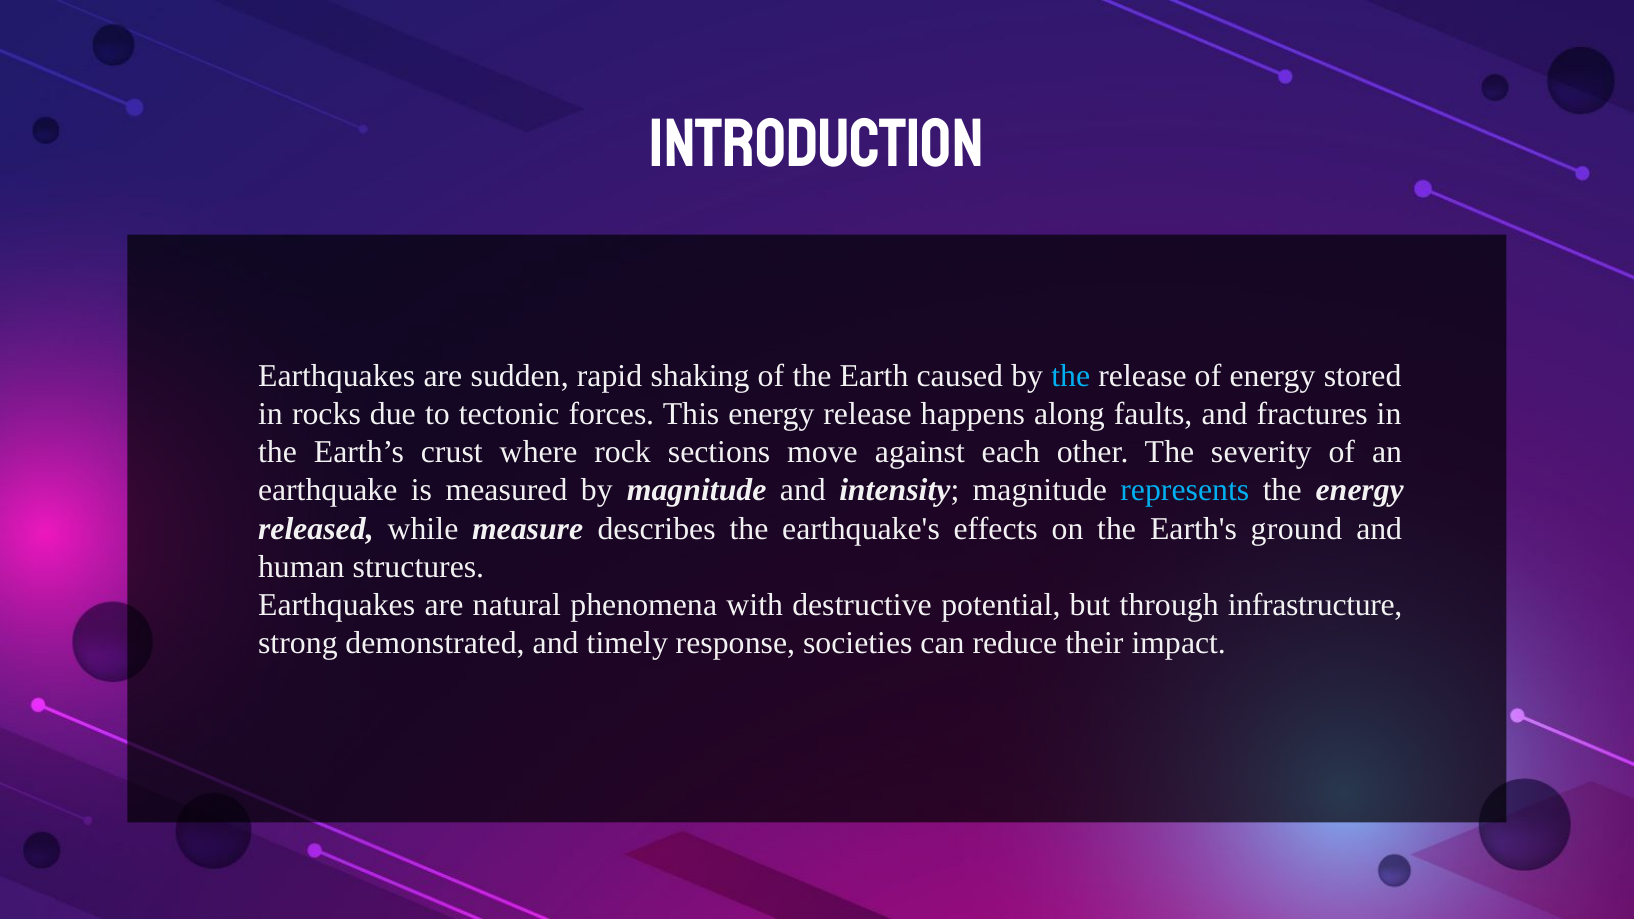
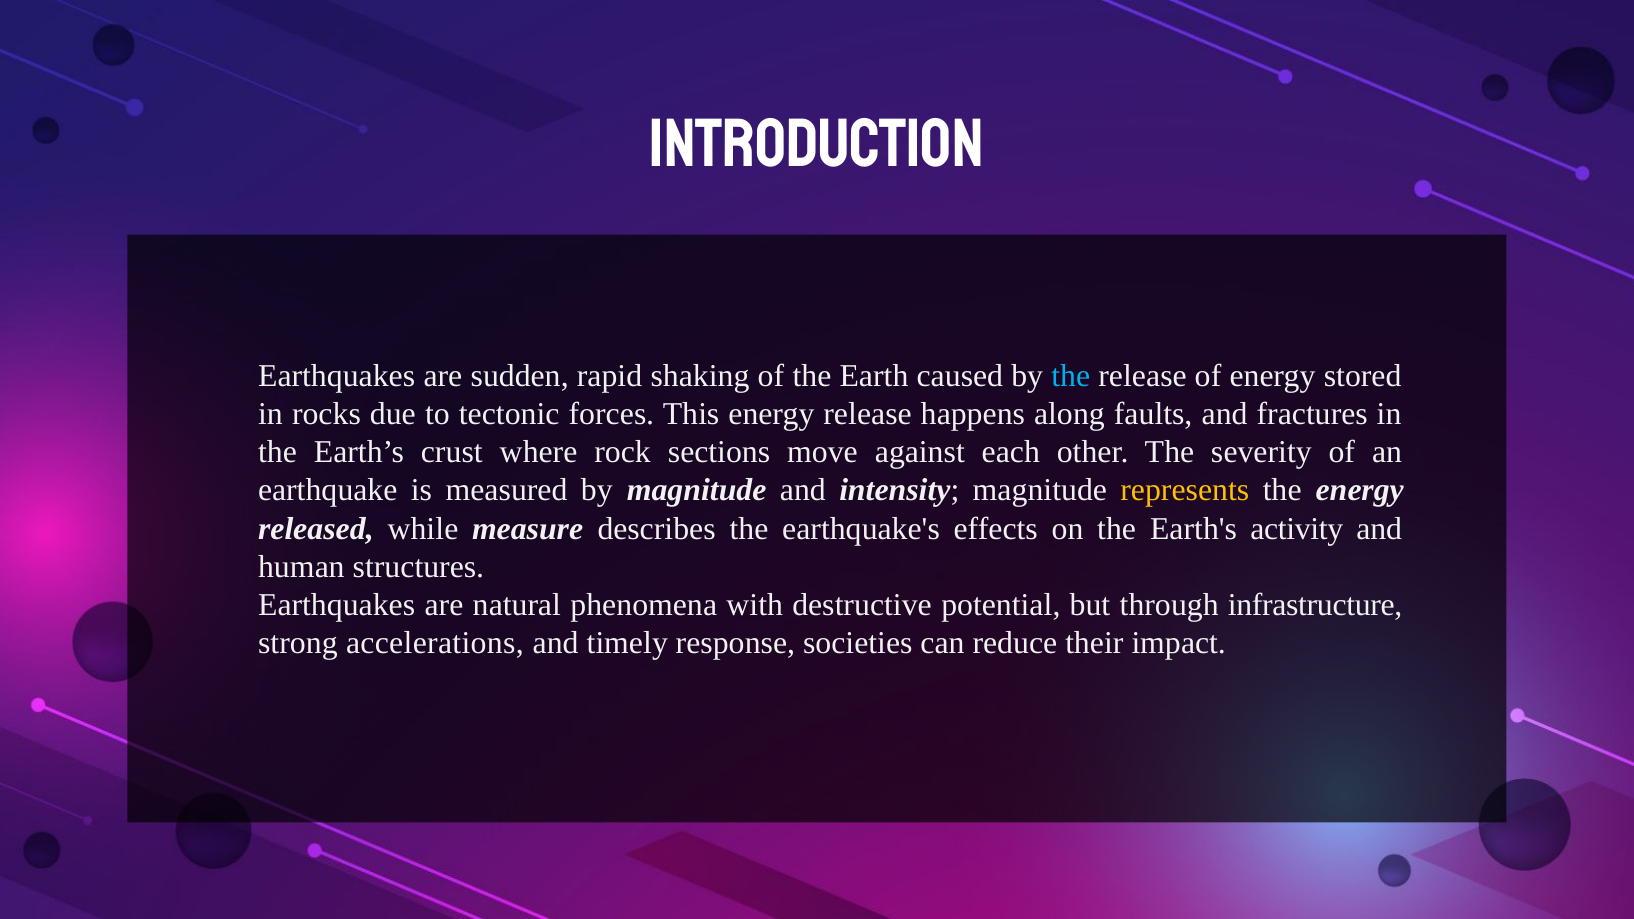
represents colour: light blue -> yellow
ground: ground -> activity
demonstrated: demonstrated -> accelerations
